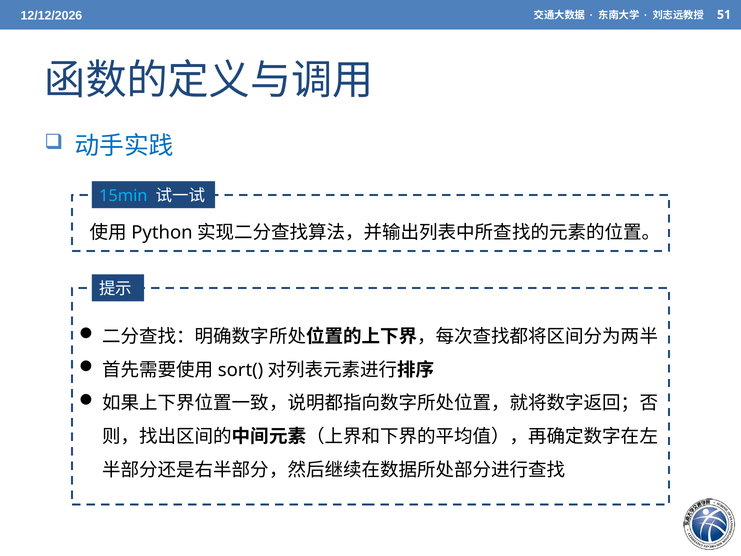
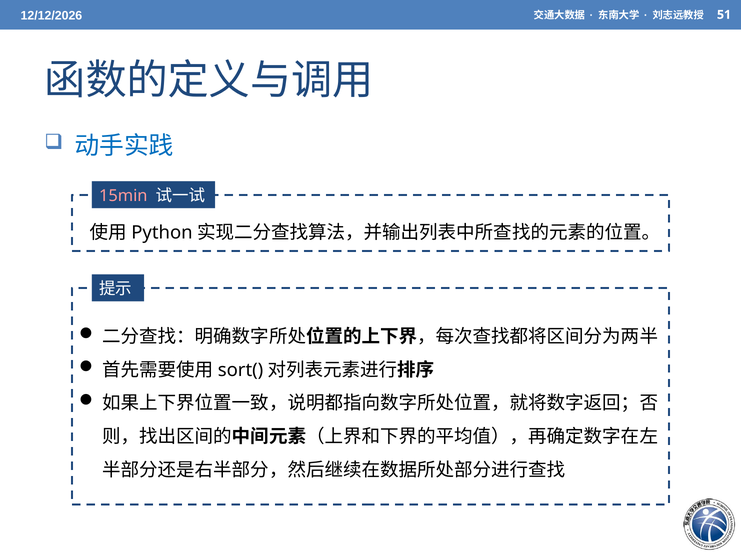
15min colour: light blue -> pink
